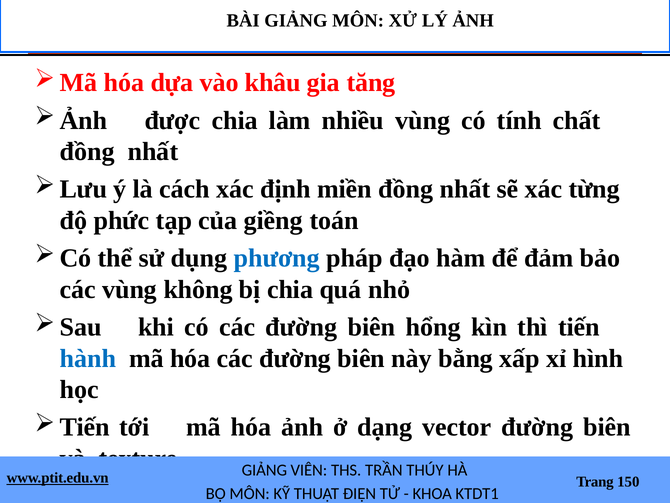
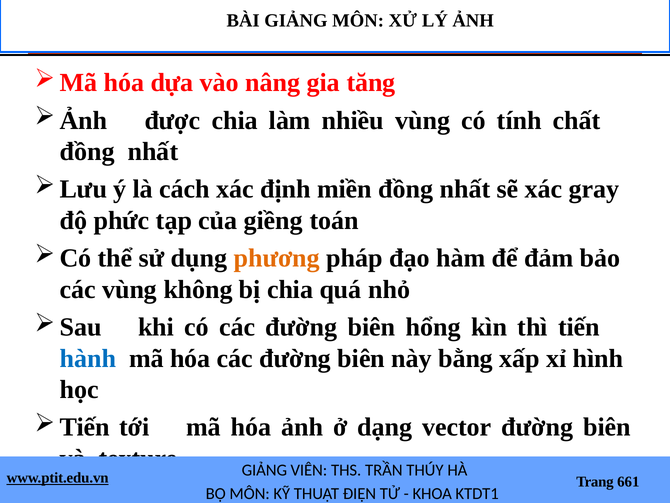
khâu: khâu -> nâng
từng: từng -> gray
phương colour: blue -> orange
150: 150 -> 661
